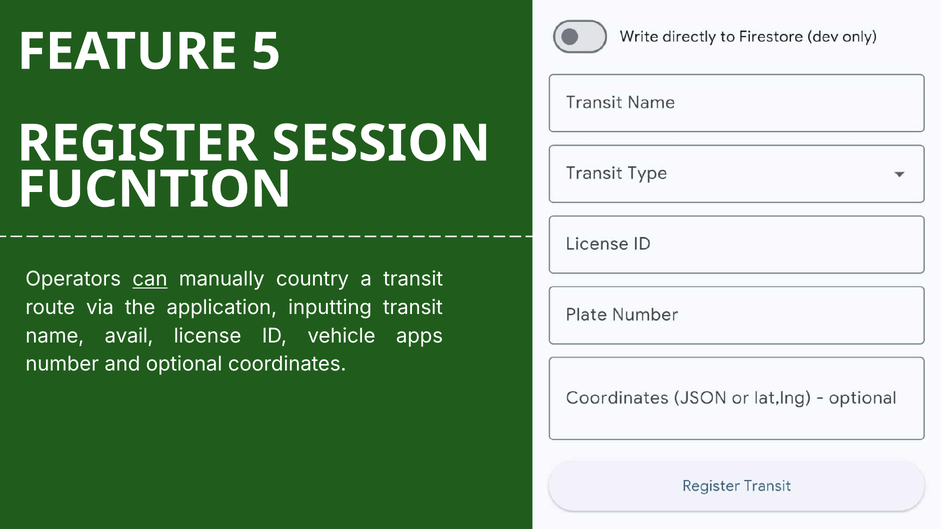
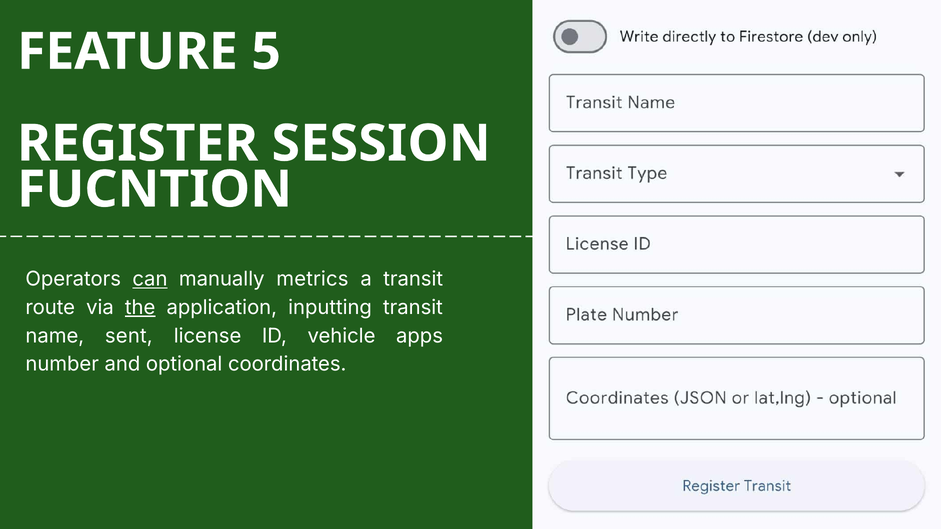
country: country -> metrics
the underline: none -> present
avail: avail -> sent
